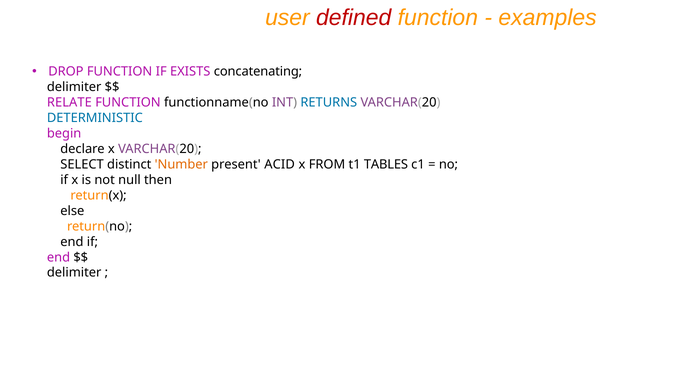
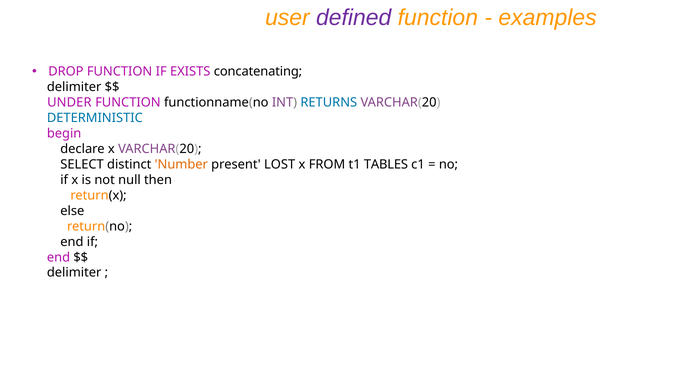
defined colour: red -> purple
RELATE: RELATE -> UNDER
ACID: ACID -> LOST
